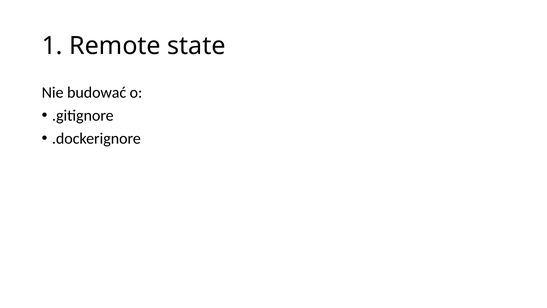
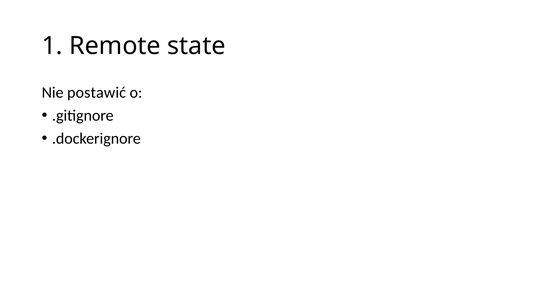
budować: budować -> postawić
